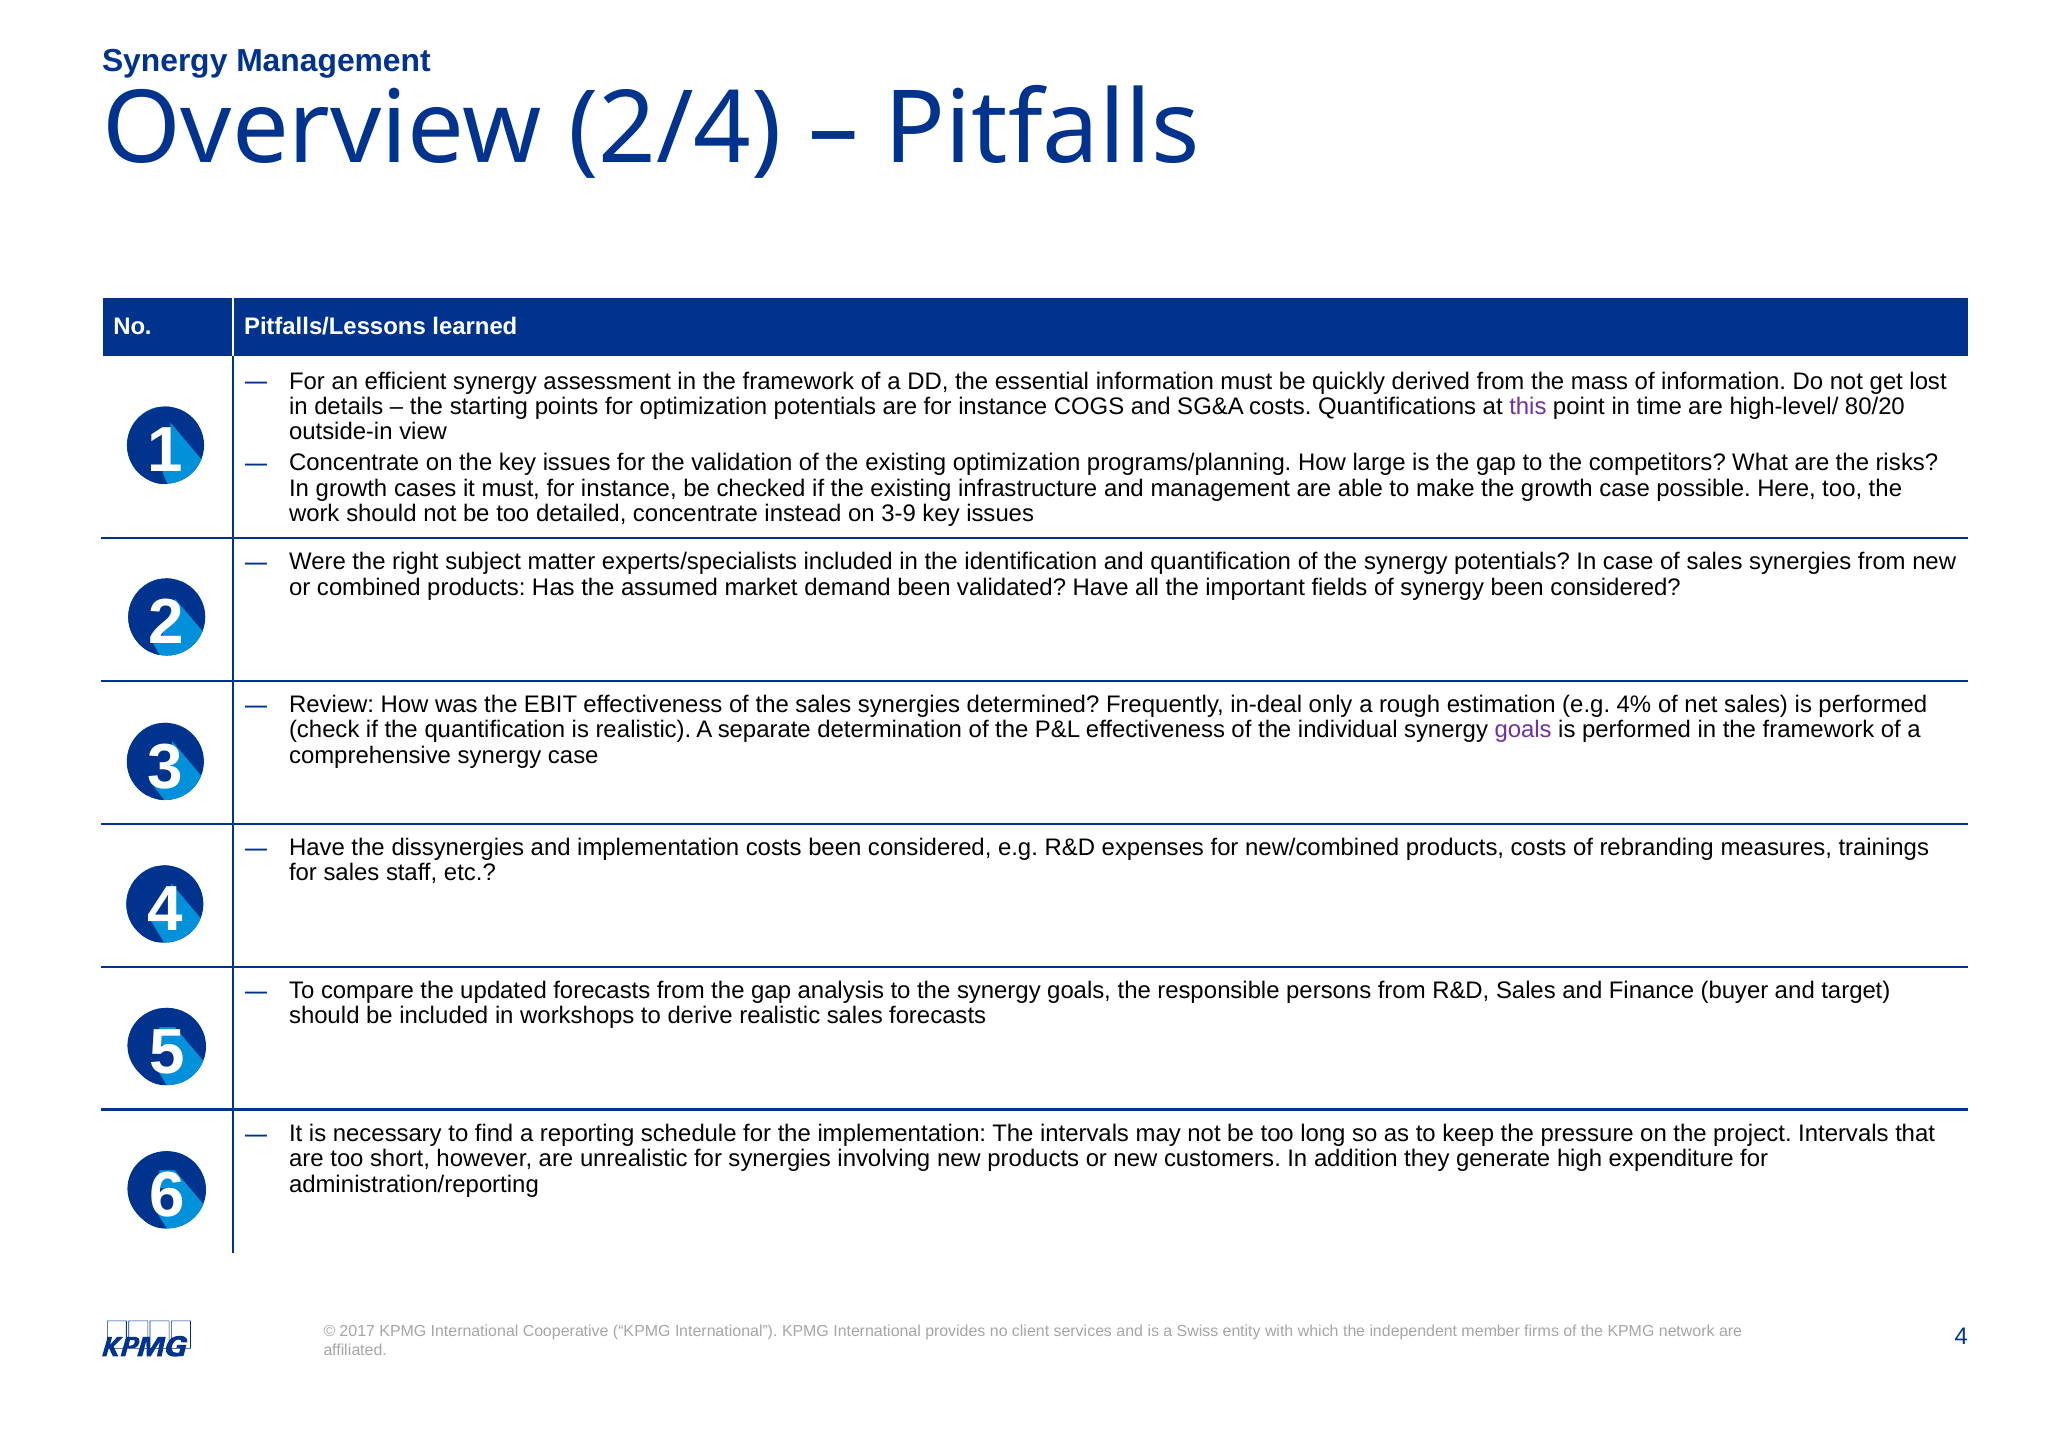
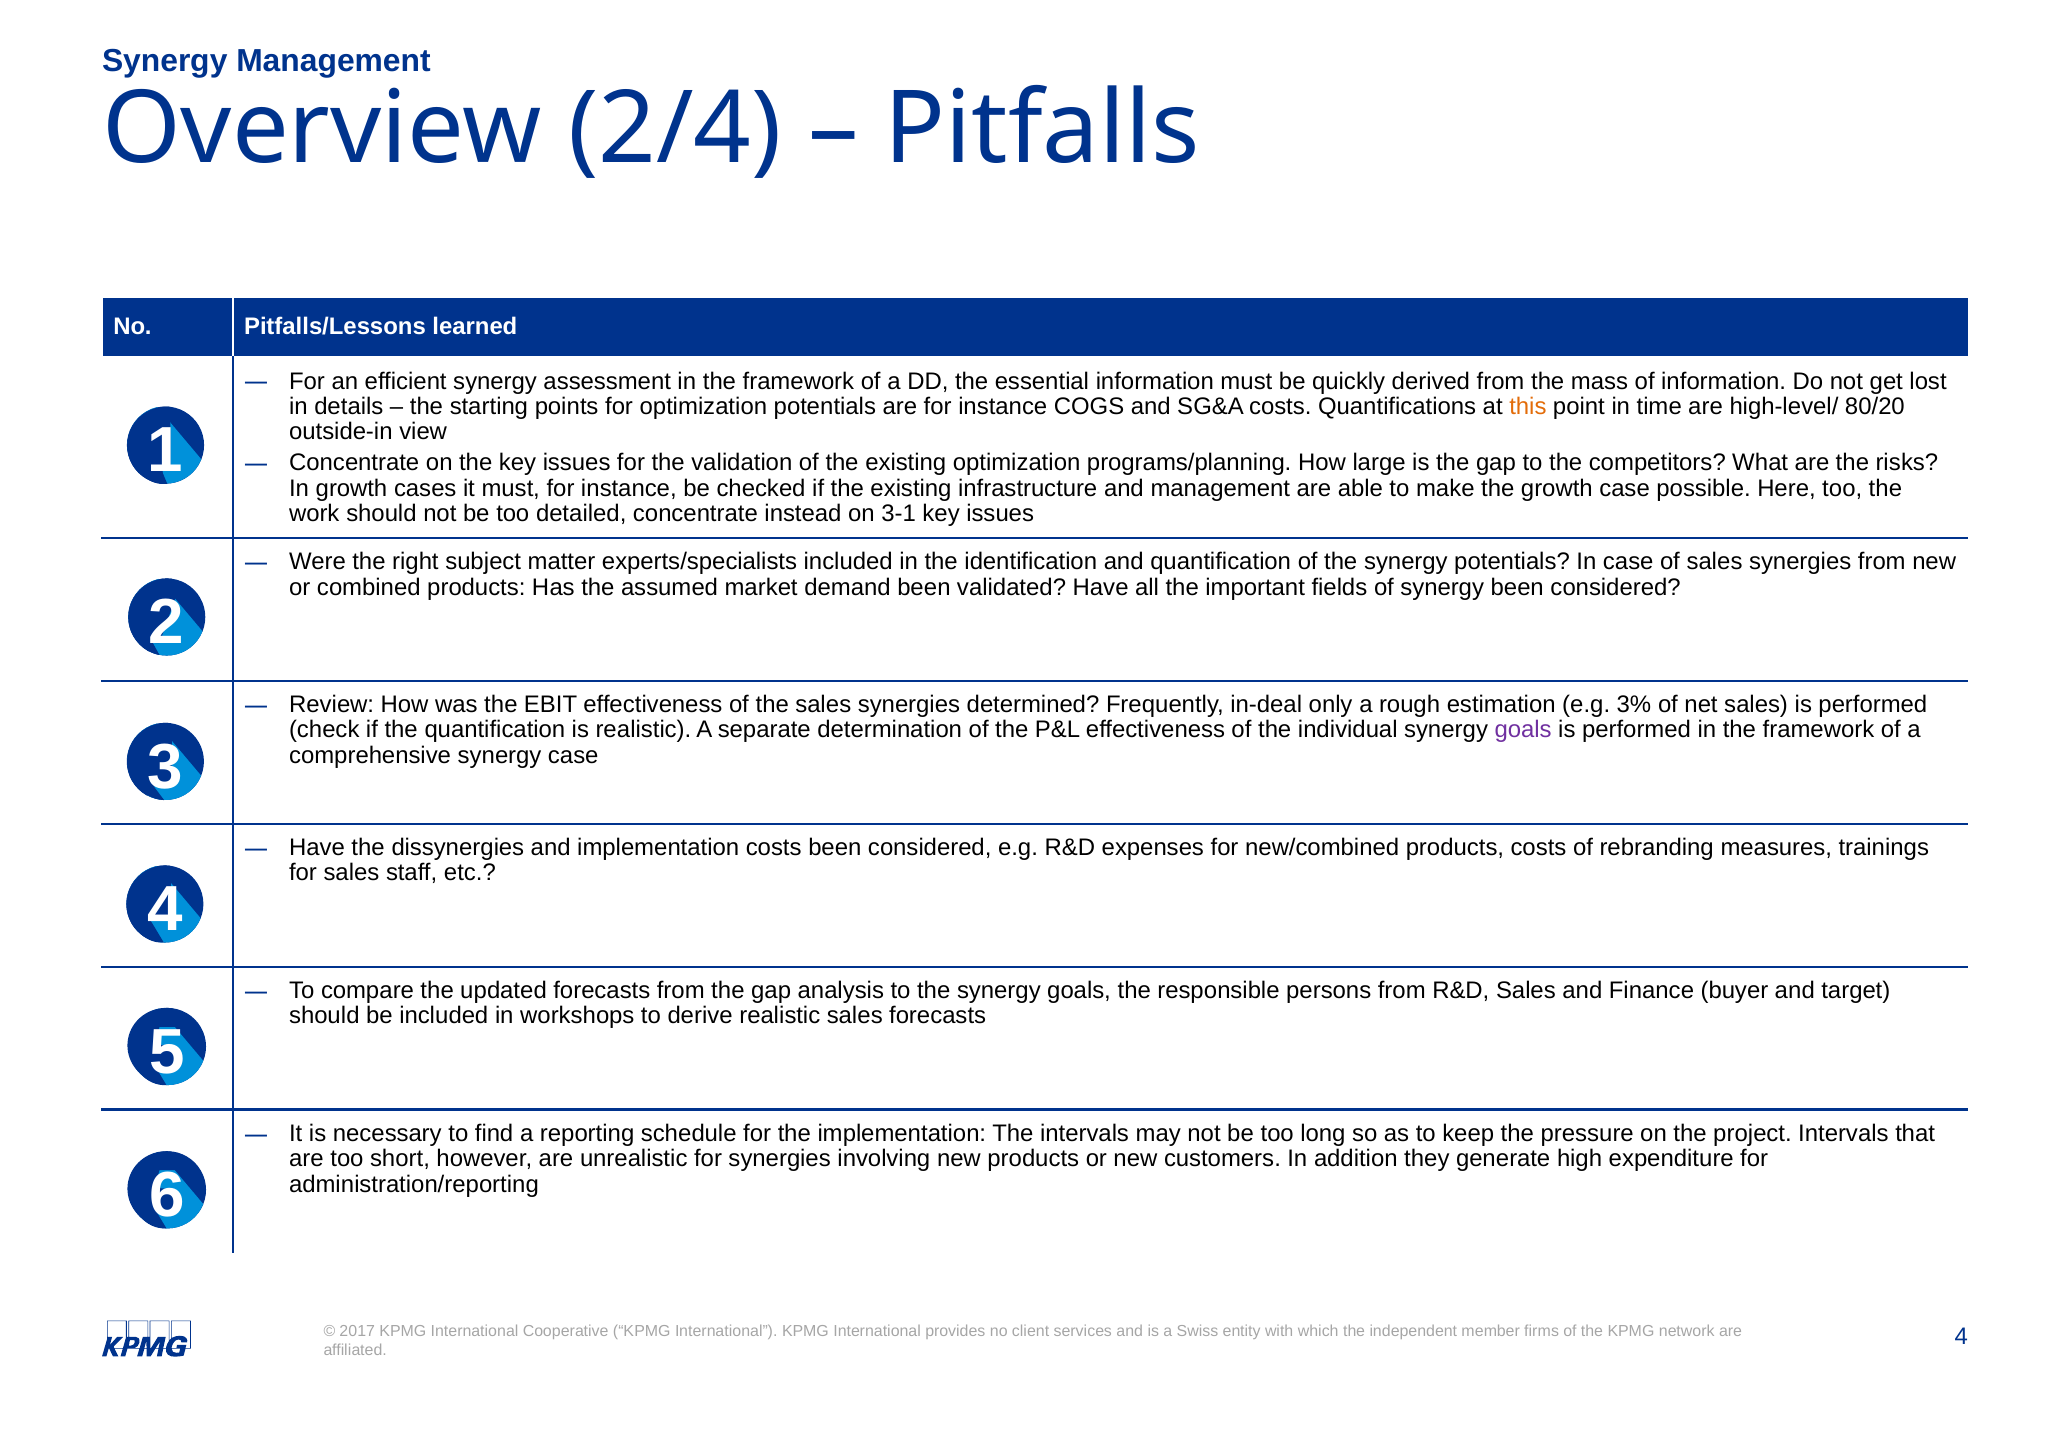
this colour: purple -> orange
3-9: 3-9 -> 3-1
4%: 4% -> 3%
